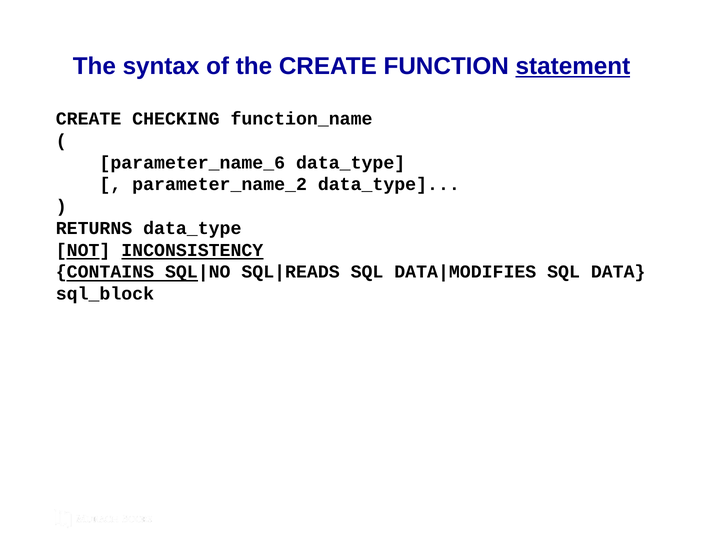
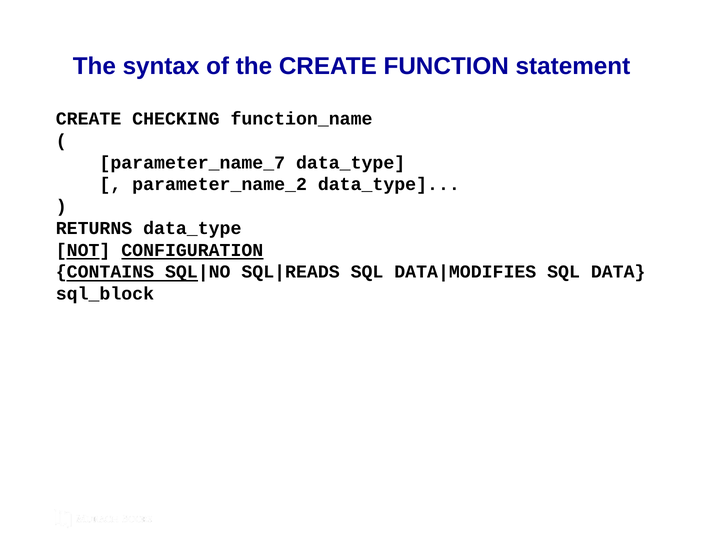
statement underline: present -> none
parameter_name_6: parameter_name_6 -> parameter_name_7
INCONSISTENCY: INCONSISTENCY -> CONFIGURATION
